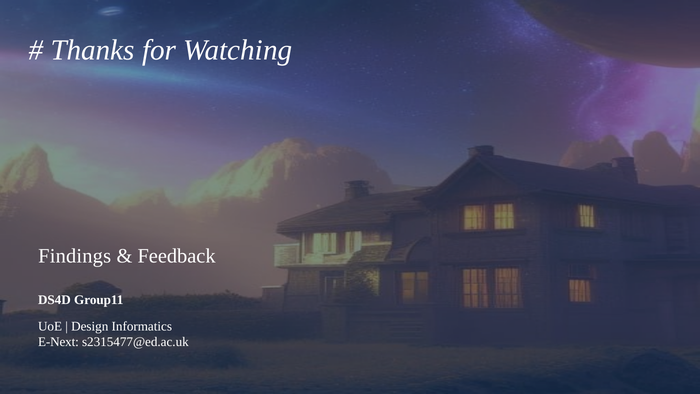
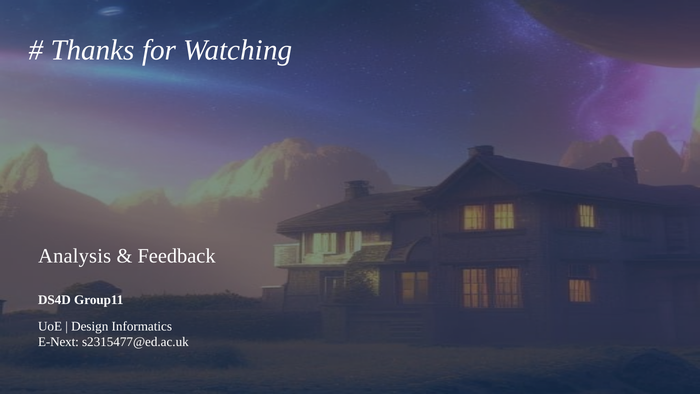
Findings: Findings -> Analysis
